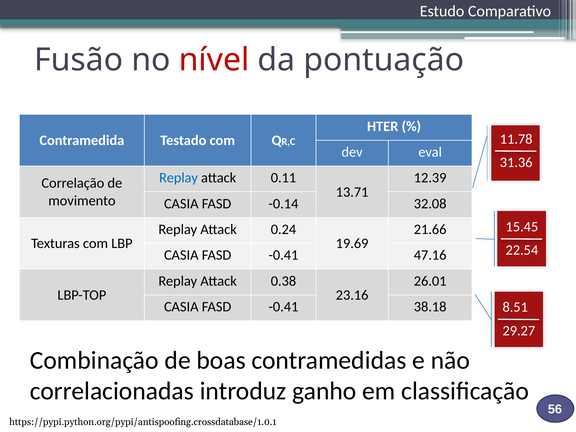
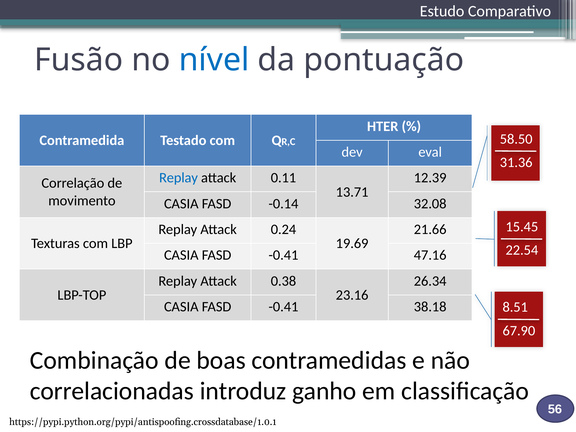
nível colour: red -> blue
11.78: 11.78 -> 58.50
26.01: 26.01 -> 26.34
29.27: 29.27 -> 67.90
